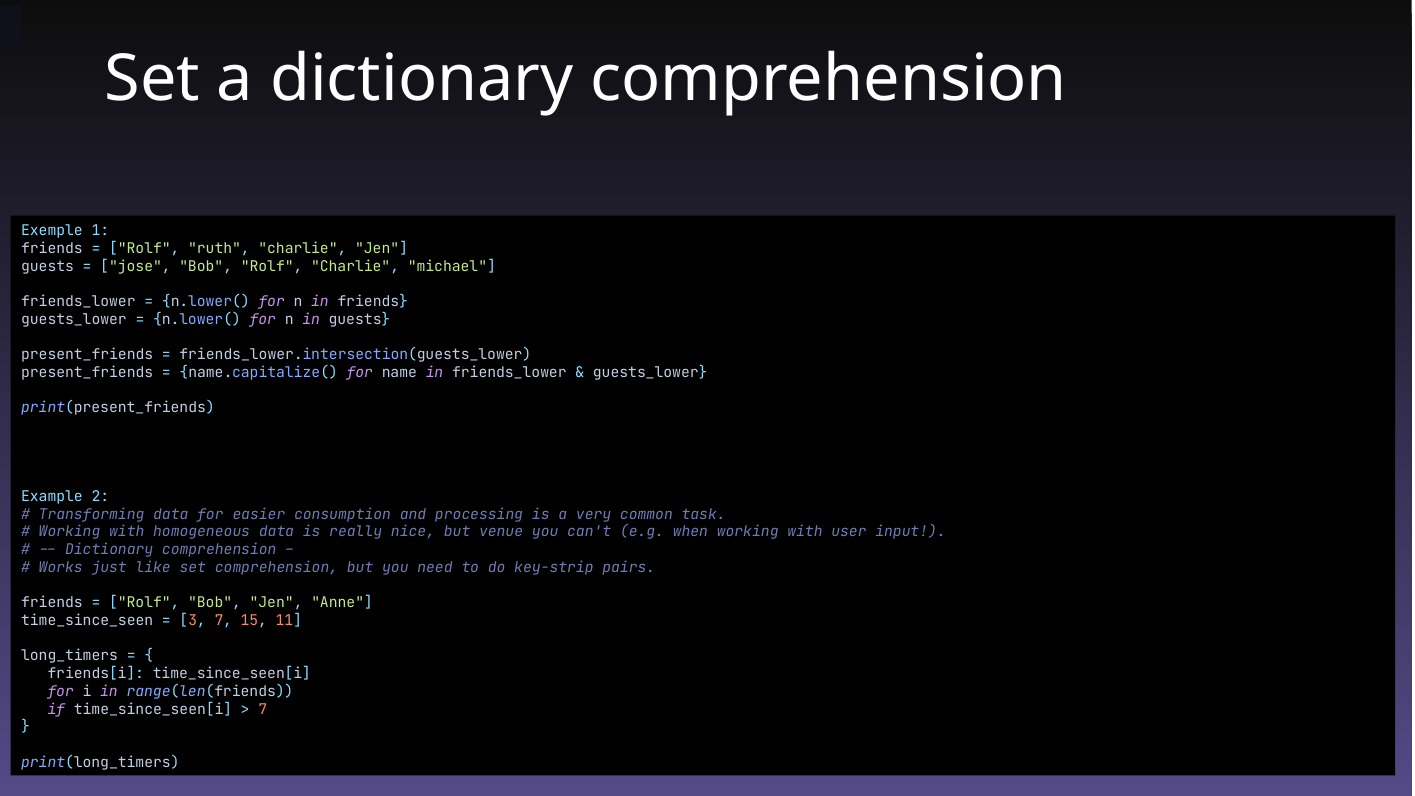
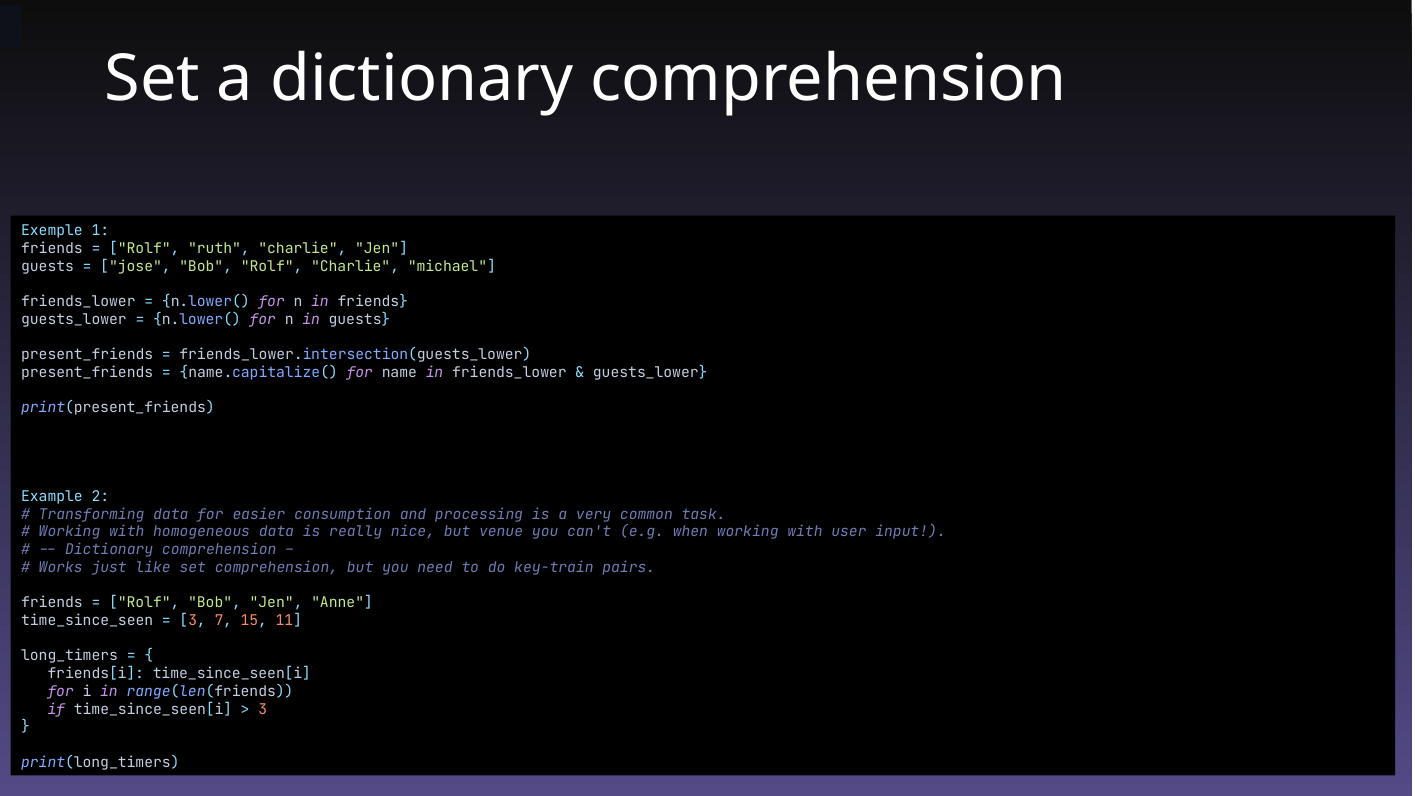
key-strip: key-strip -> key-train
7 at (263, 709): 7 -> 3
